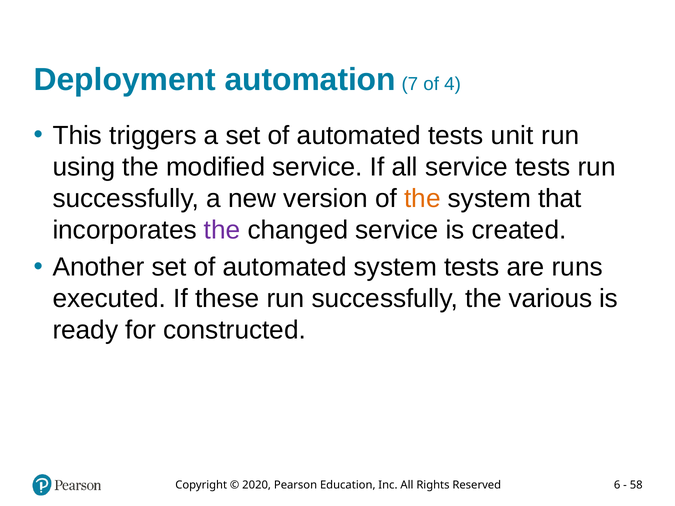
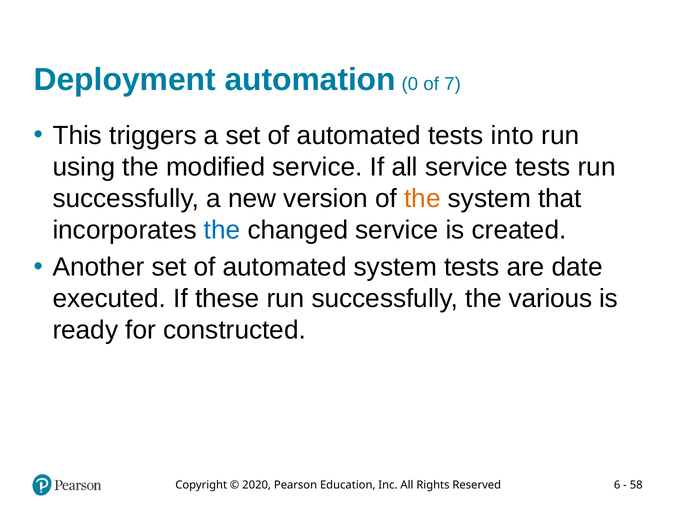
7: 7 -> 0
4: 4 -> 7
unit: unit -> into
the at (222, 230) colour: purple -> blue
runs: runs -> date
